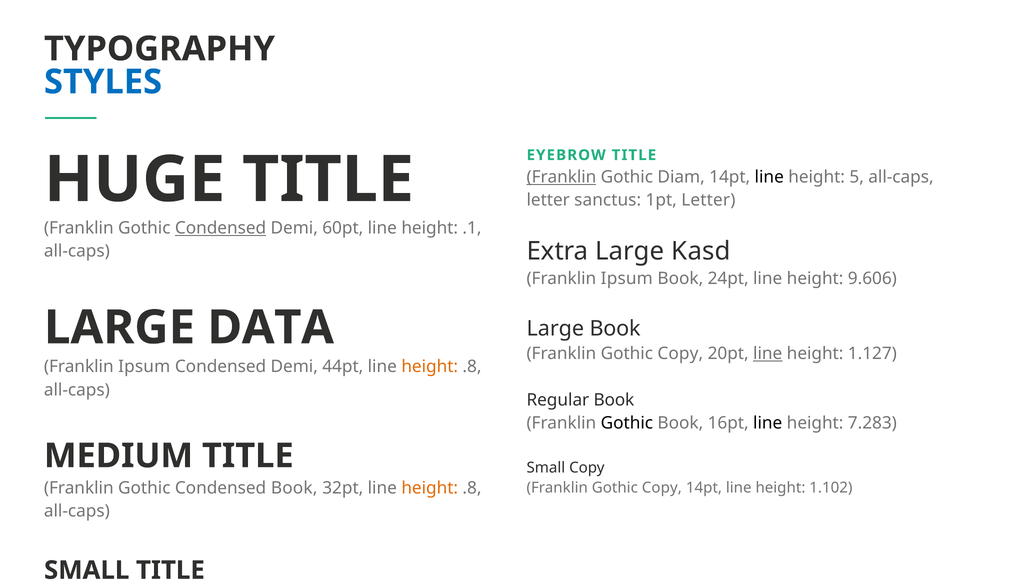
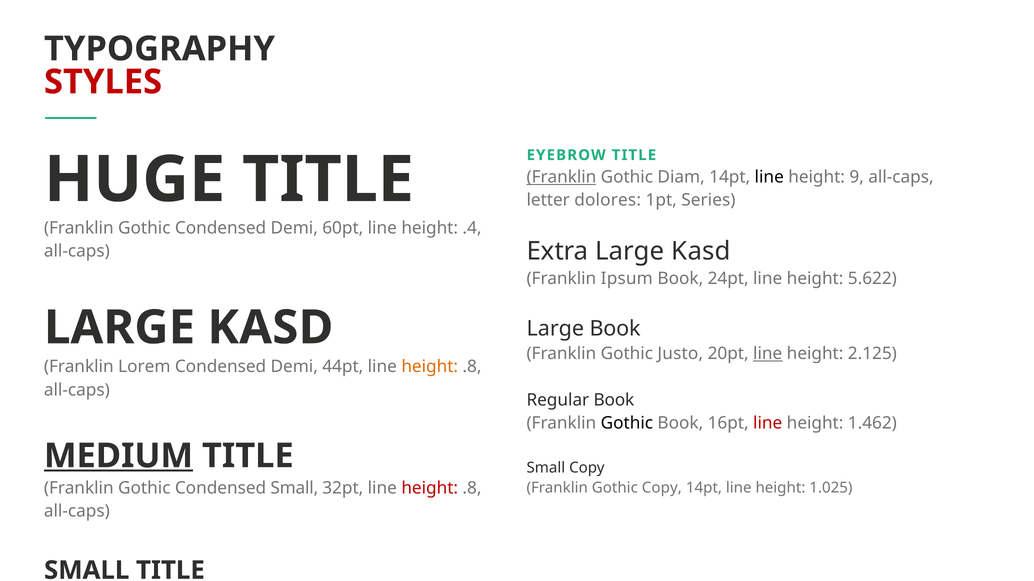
STYLES colour: blue -> red
5: 5 -> 9
sanctus: sanctus -> dolores
1pt Letter: Letter -> Series
Condensed at (221, 228) underline: present -> none
.1: .1 -> .4
9.606: 9.606 -> 5.622
DATA at (271, 328): DATA -> KASD
Copy at (680, 354): Copy -> Justo
1.127: 1.127 -> 2.125
Ipsum at (144, 367): Ipsum -> Lorem
line at (768, 424) colour: black -> red
7.283: 7.283 -> 1.462
MEDIUM underline: none -> present
Condensed Book: Book -> Small
height at (430, 489) colour: orange -> red
1.102: 1.102 -> 1.025
